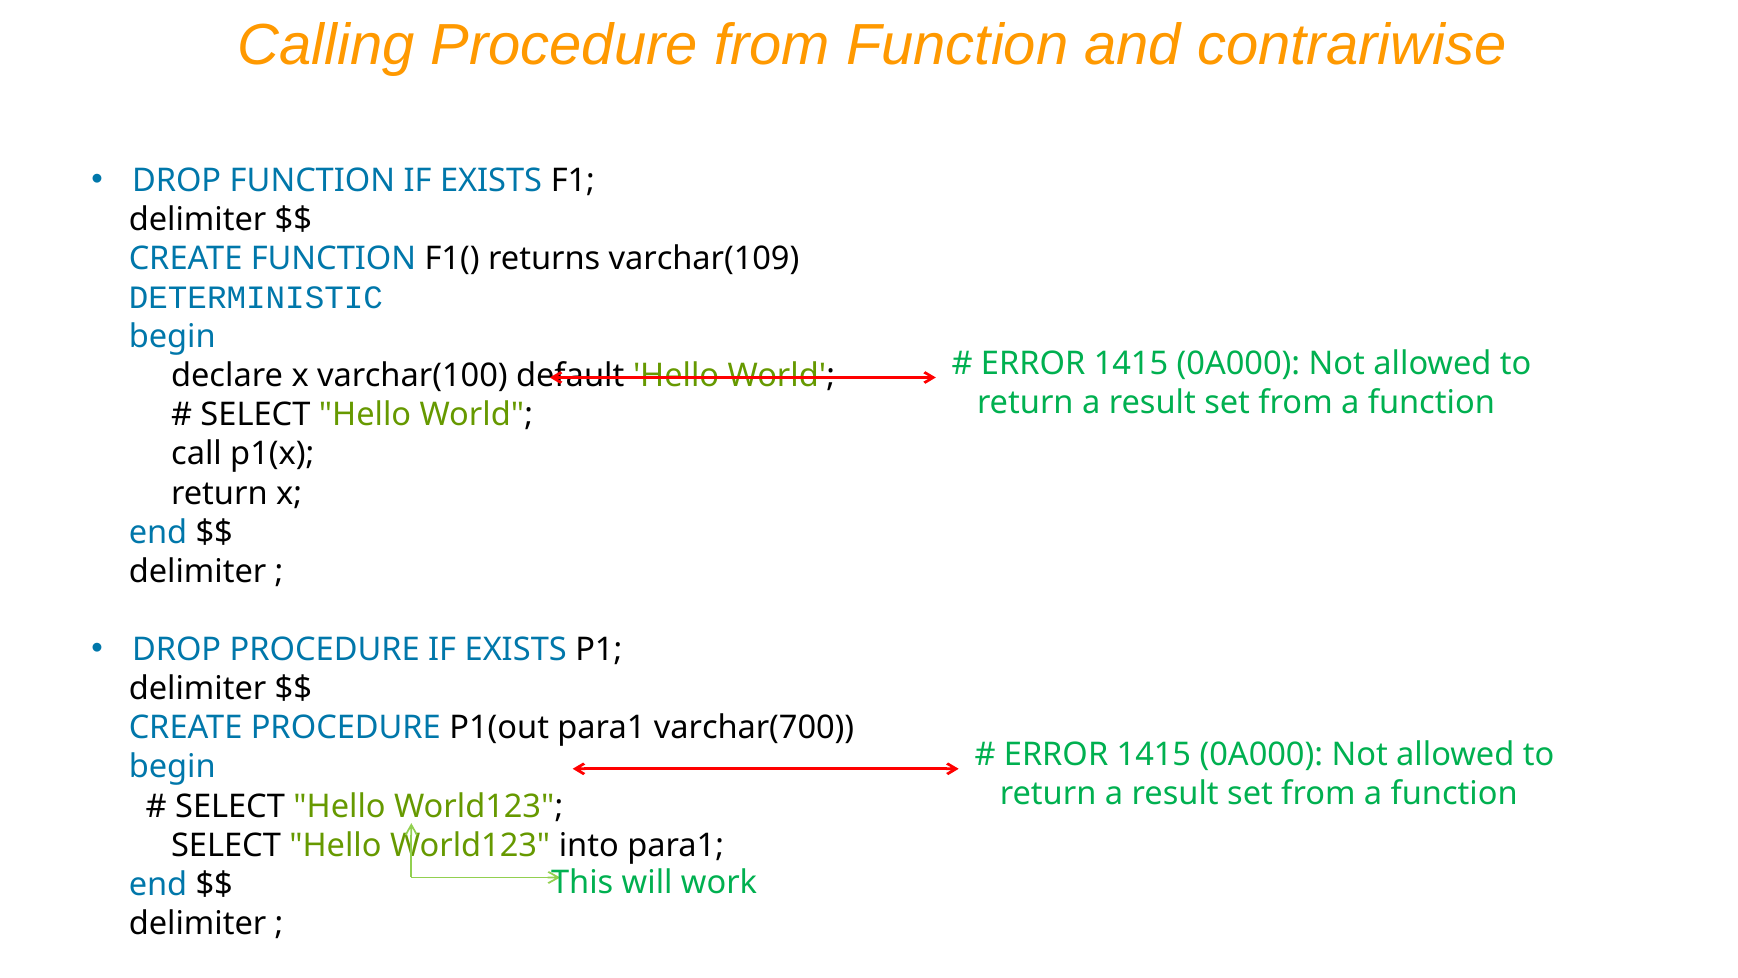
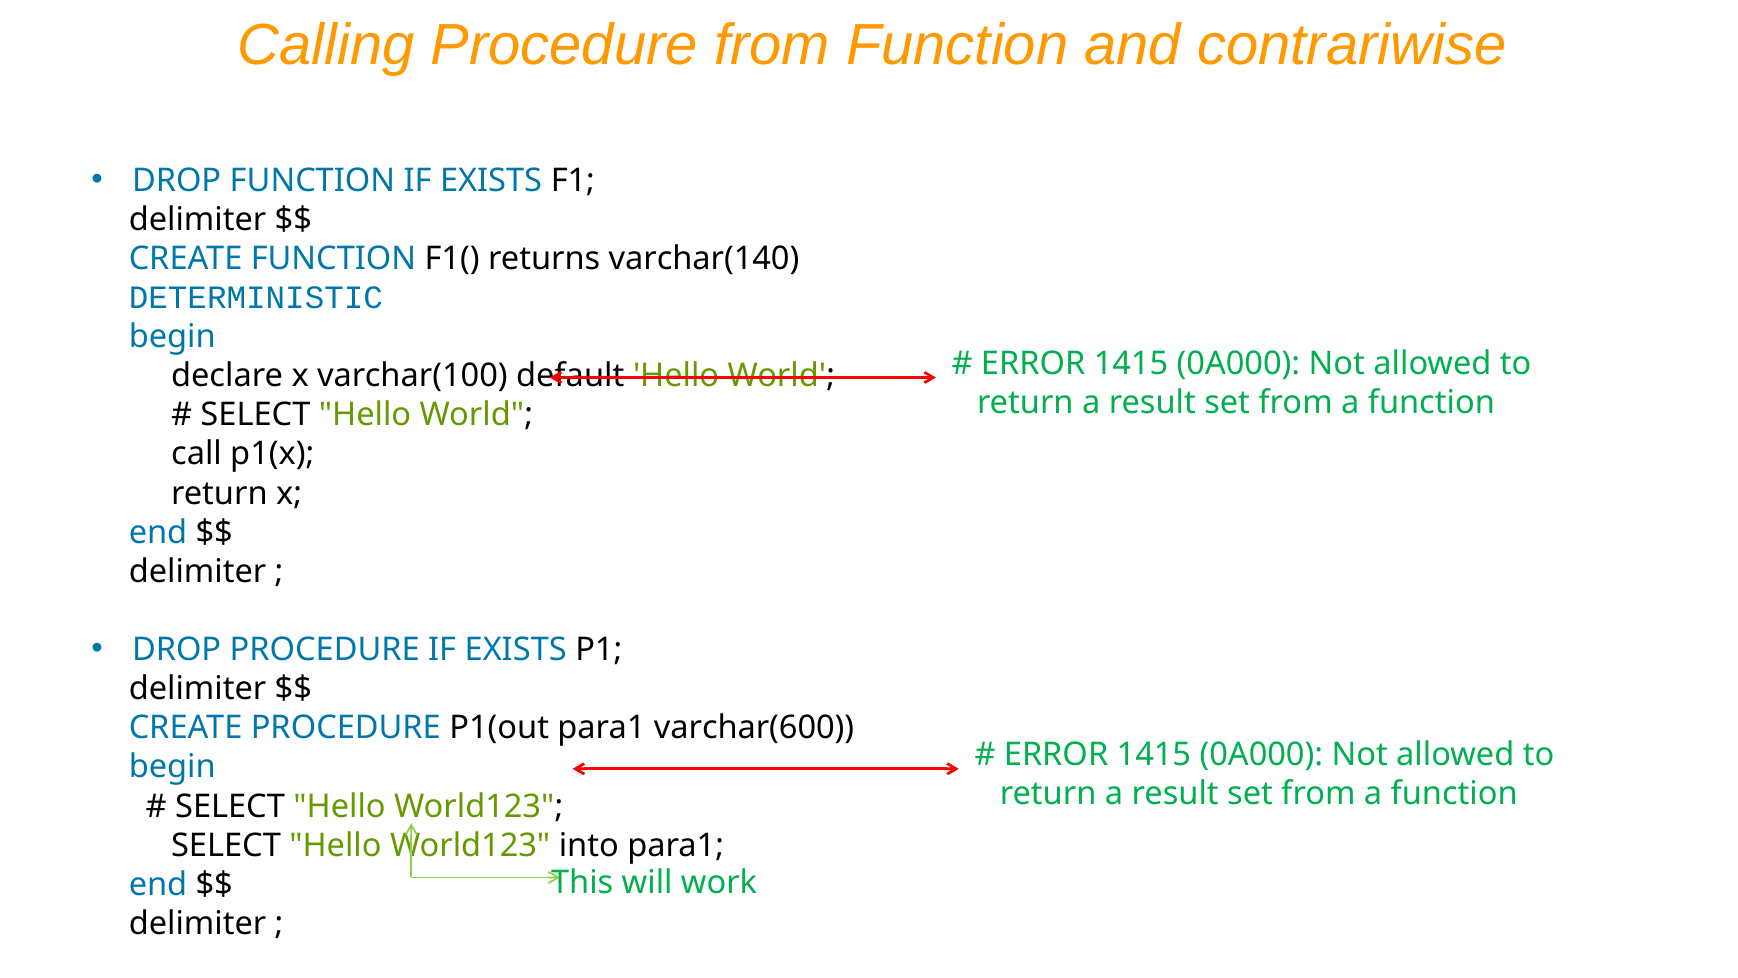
varchar(109: varchar(109 -> varchar(140
varchar(700: varchar(700 -> varchar(600
